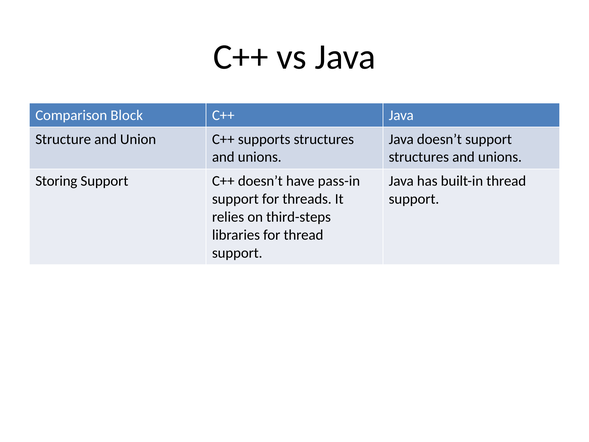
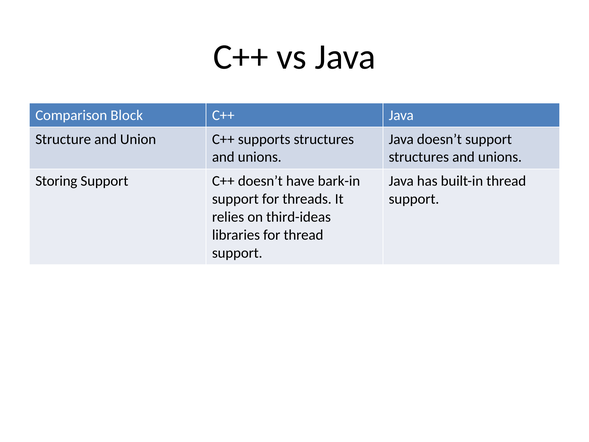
pass-in: pass-in -> bark-in
third-steps: third-steps -> third-ideas
